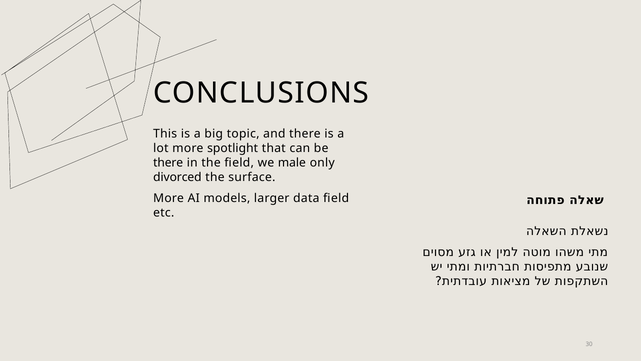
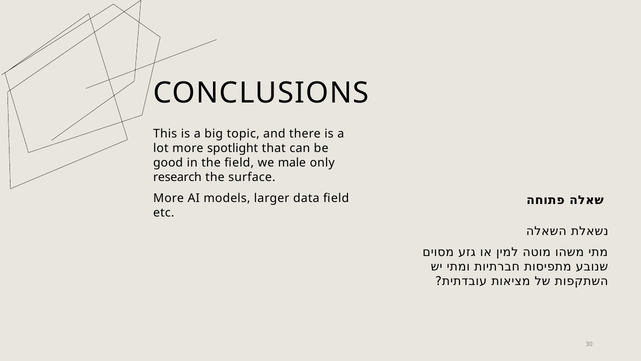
there at (168, 163): there -> good
divorced: divorced -> research
